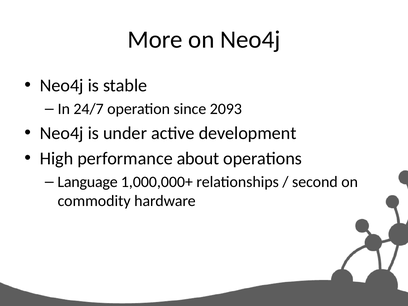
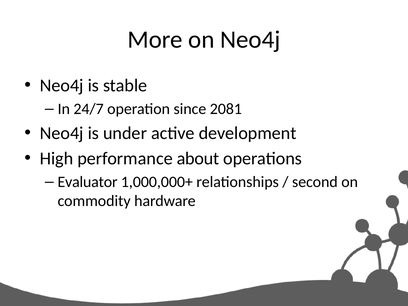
2093: 2093 -> 2081
Language: Language -> Evaluator
